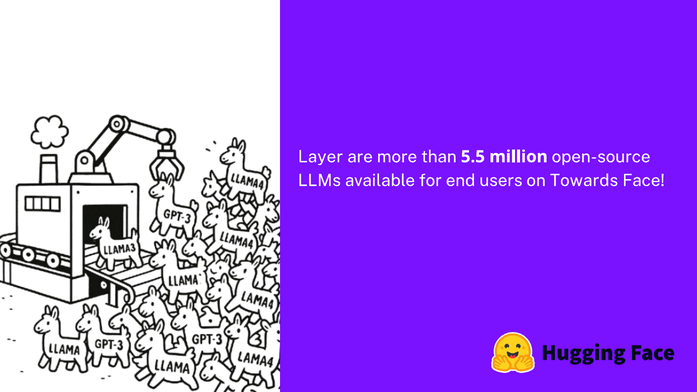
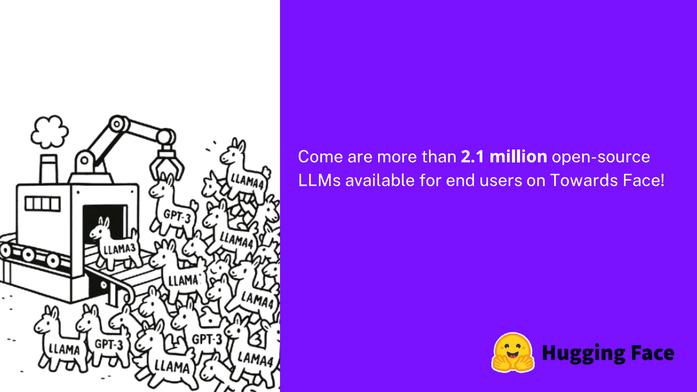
Layer: Layer -> Come
5.5: 5.5 -> 2.1
